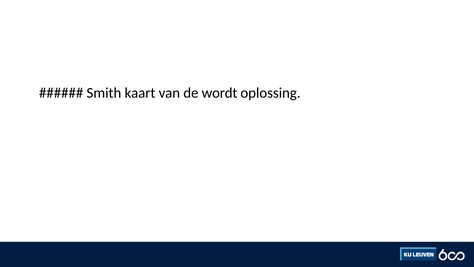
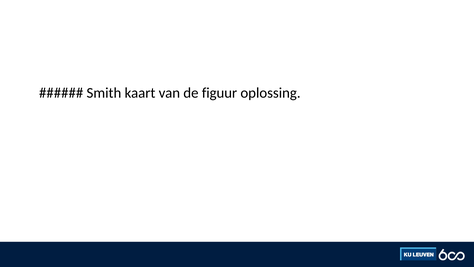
wordt: wordt -> figuur
